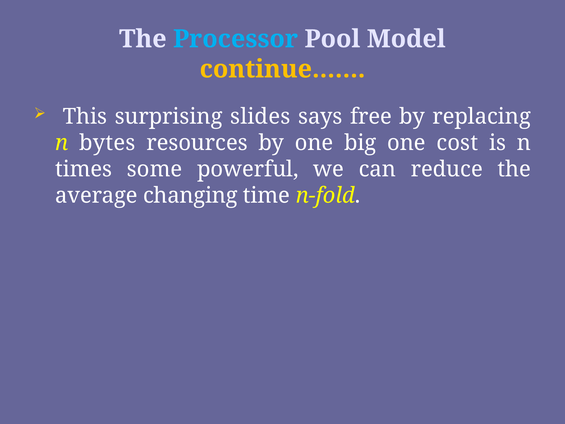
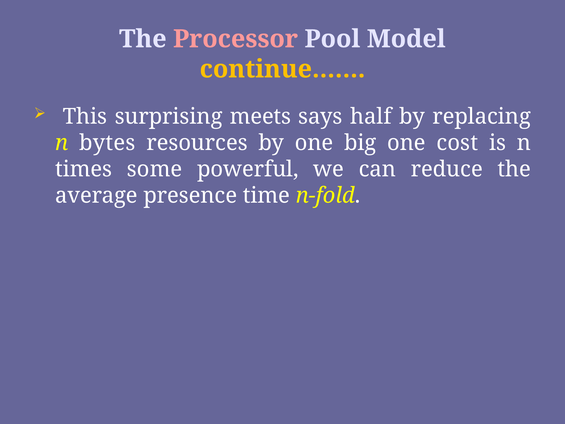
Processor colour: light blue -> pink
slides: slides -> meets
free: free -> half
changing: changing -> presence
